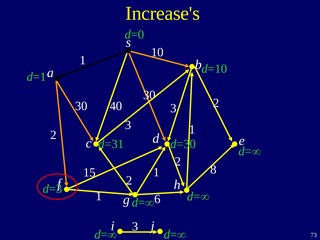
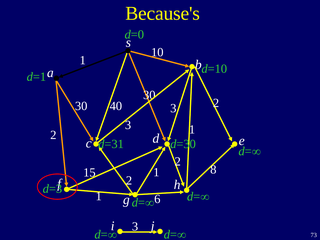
Increase's: Increase's -> Because's
